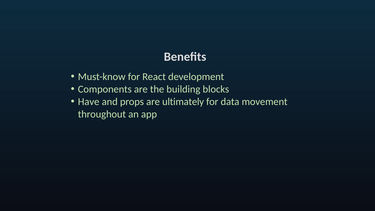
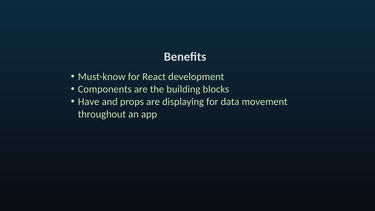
ultimately: ultimately -> displaying
